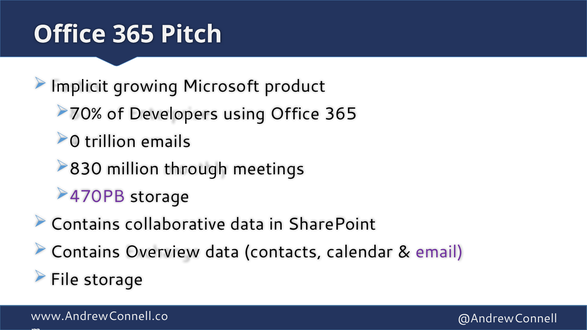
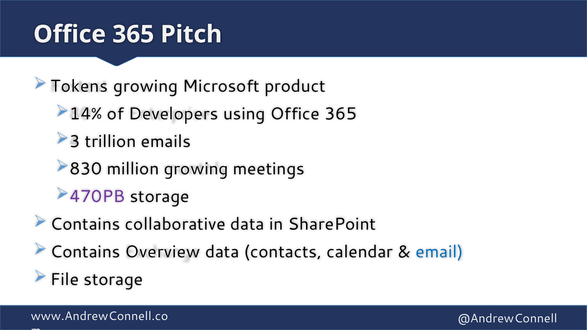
Implicit: Implicit -> Tokens
70%: 70% -> 14%
0: 0 -> 3
million through: through -> growing
email colour: purple -> blue
